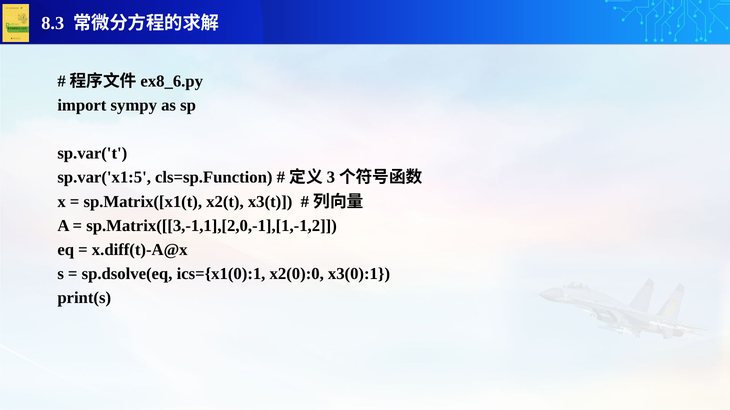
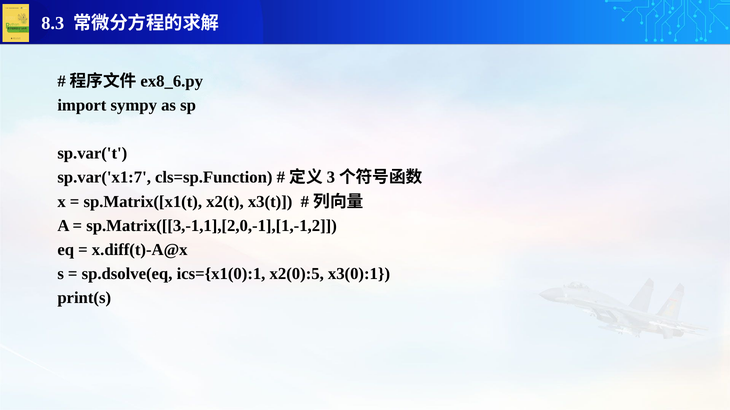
sp.var('x1:5: sp.var('x1:5 -> sp.var('x1:7
x2(0):0: x2(0):0 -> x2(0):5
